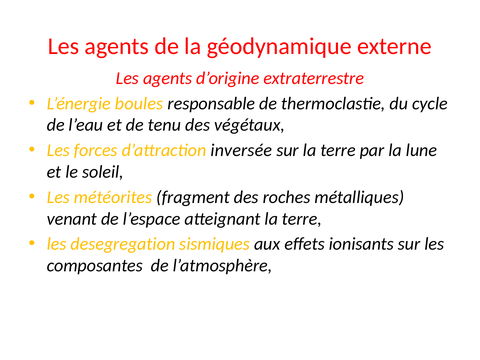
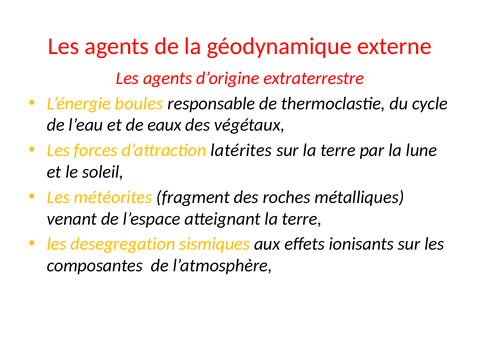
tenu: tenu -> eaux
inversée: inversée -> latérites
